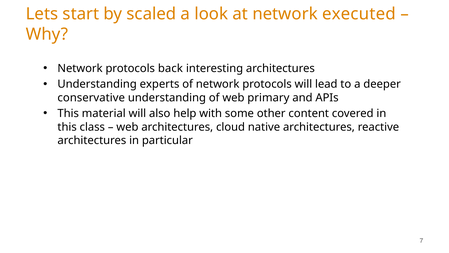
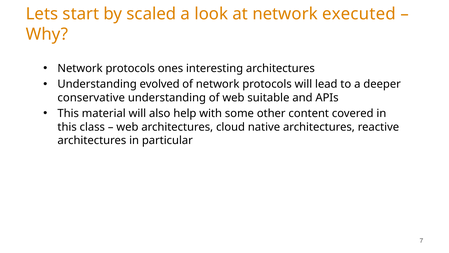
back: back -> ones
experts: experts -> evolved
primary: primary -> suitable
